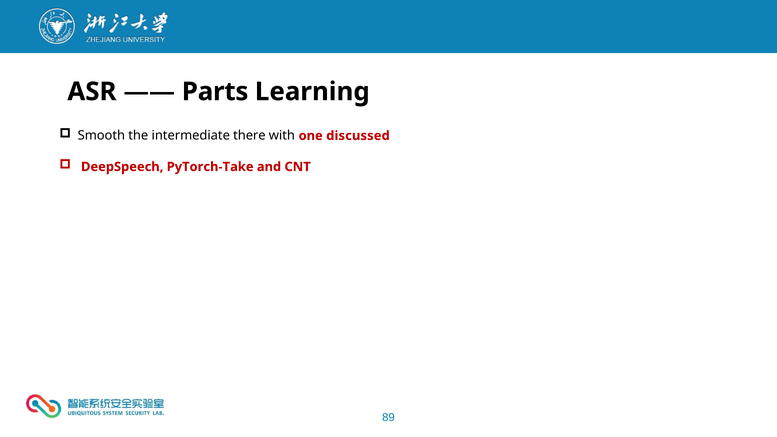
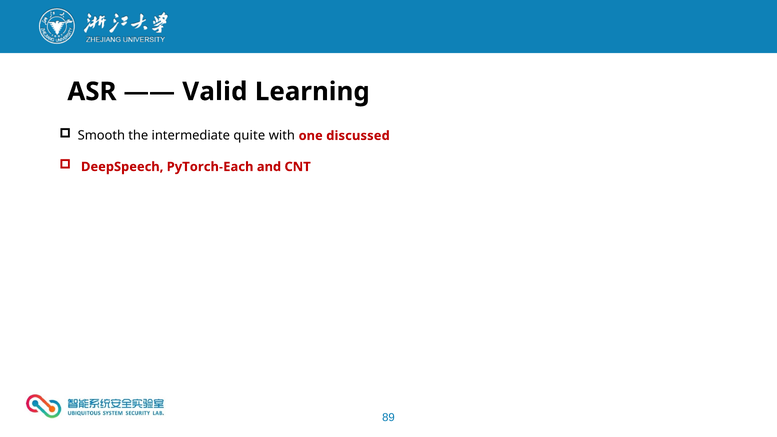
Parts: Parts -> Valid
there: there -> quite
PyTorch-Take: PyTorch-Take -> PyTorch-Each
